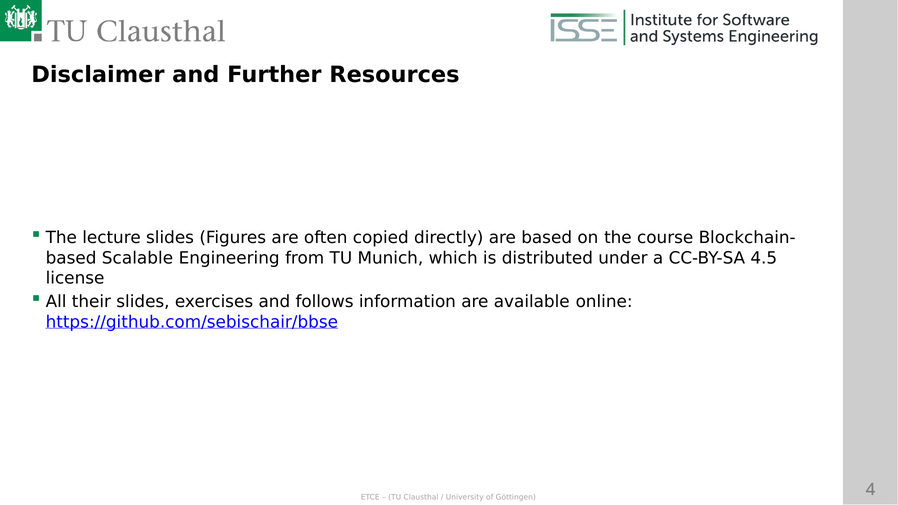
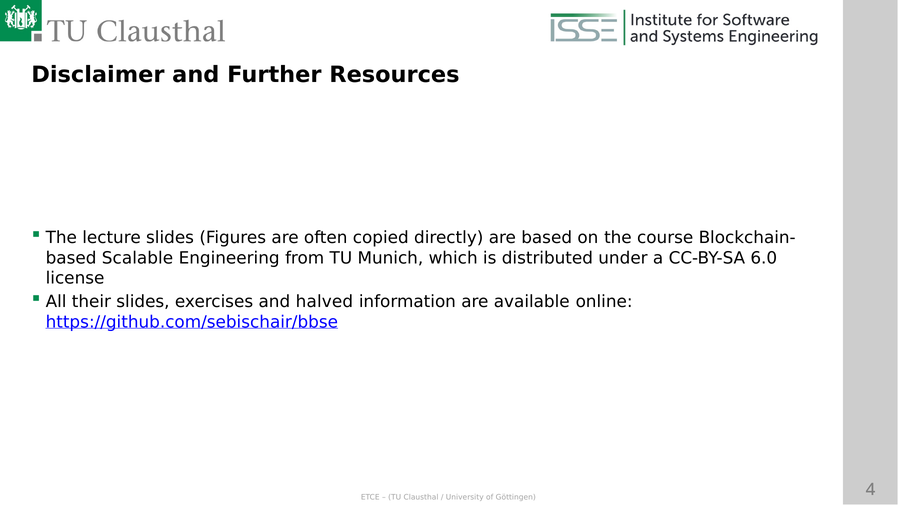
4.5: 4.5 -> 6.0
follows: follows -> halved
